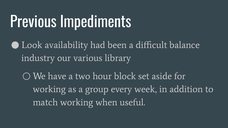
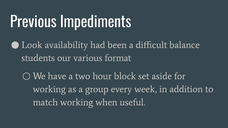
industry: industry -> students
library: library -> format
